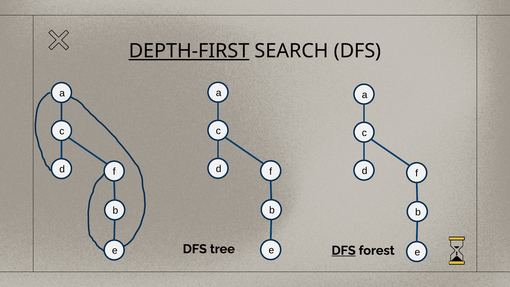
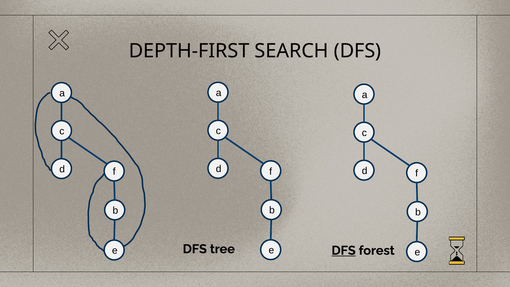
DEPTH-FIRST underline: present -> none
